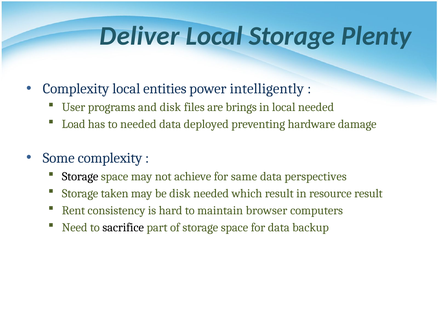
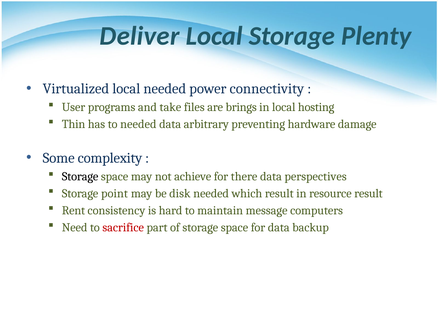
Complexity at (76, 89): Complexity -> Virtualized
local entities: entities -> needed
intelligently: intelligently -> connectivity
and disk: disk -> take
local needed: needed -> hosting
Load: Load -> Thin
deployed: deployed -> arbitrary
same: same -> there
taken: taken -> point
browser: browser -> message
sacrifice colour: black -> red
